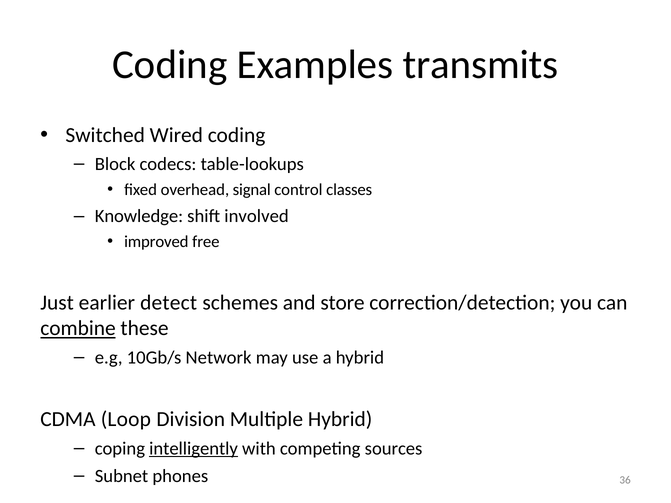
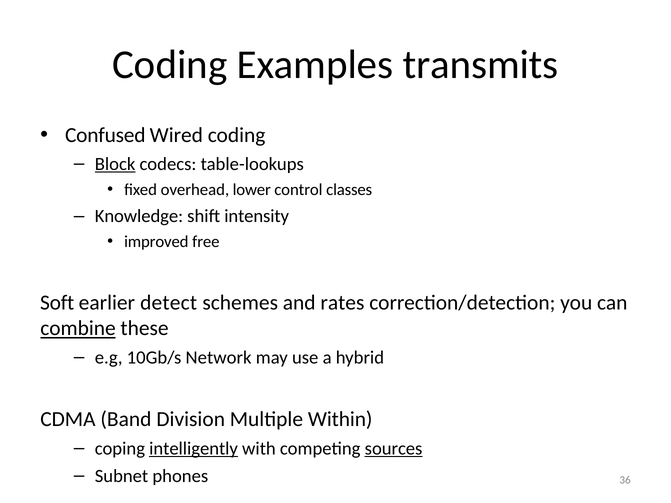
Switched: Switched -> Confused
Block underline: none -> present
signal: signal -> lower
involved: involved -> intensity
Just: Just -> Soft
store: store -> rates
Loop: Loop -> Band
Multiple Hybrid: Hybrid -> Within
sources underline: none -> present
